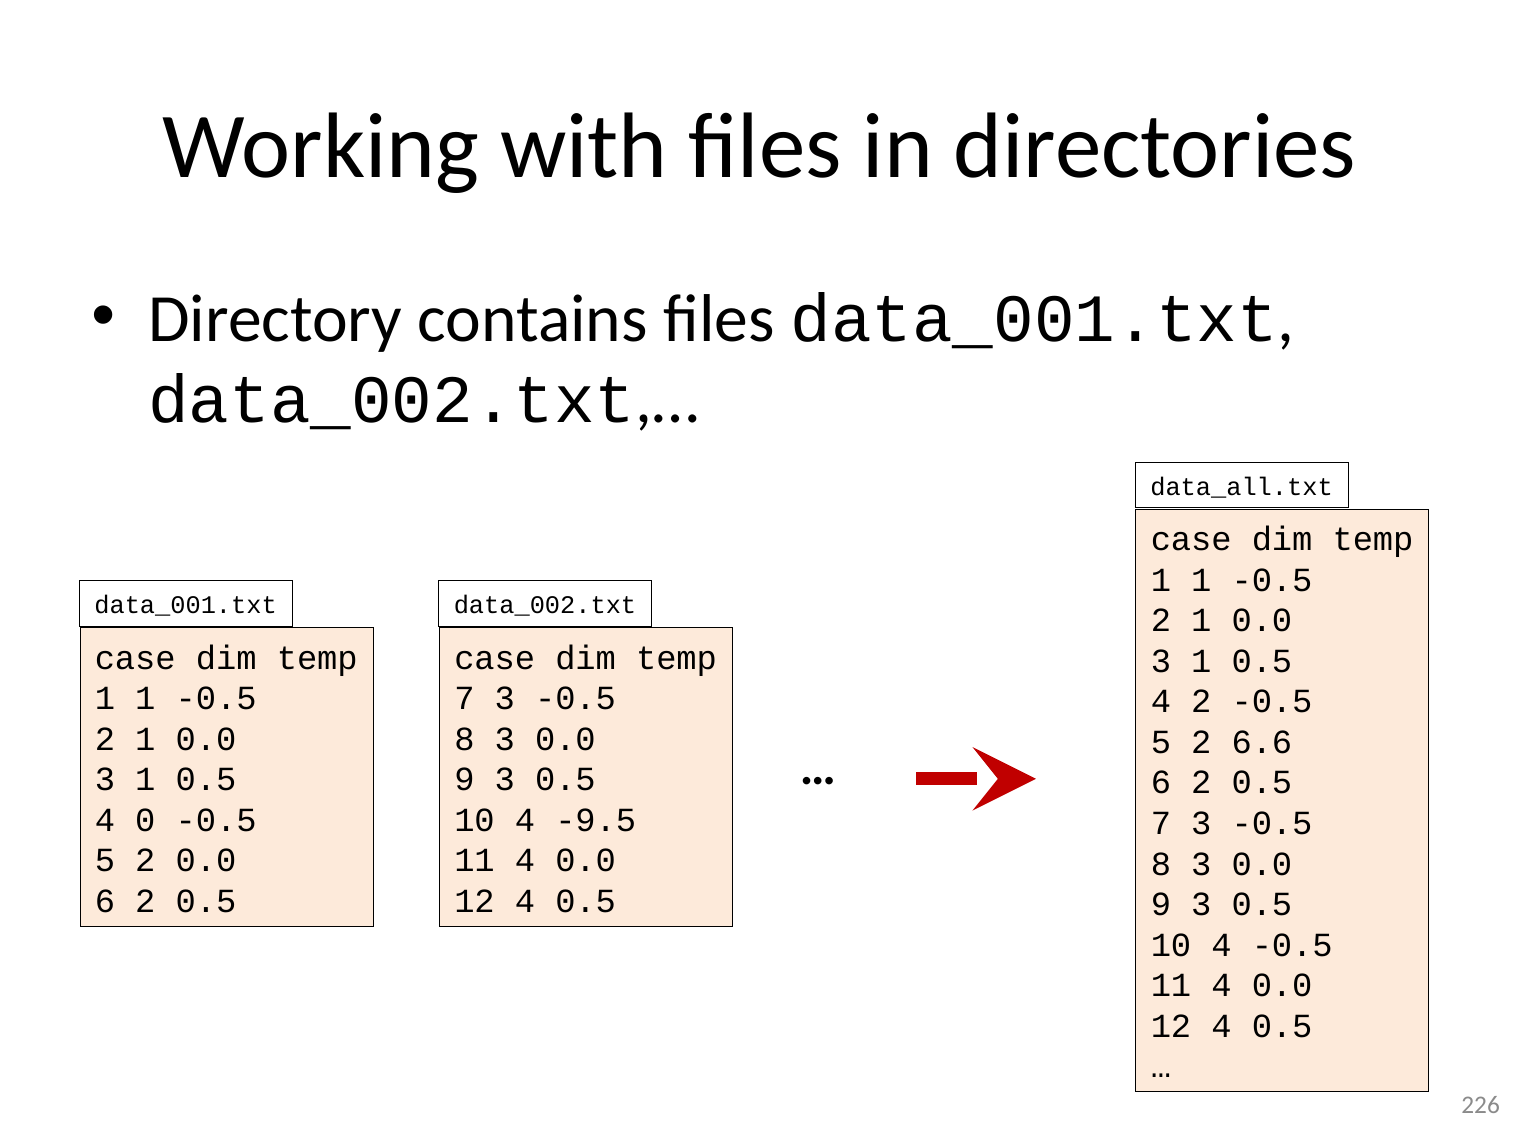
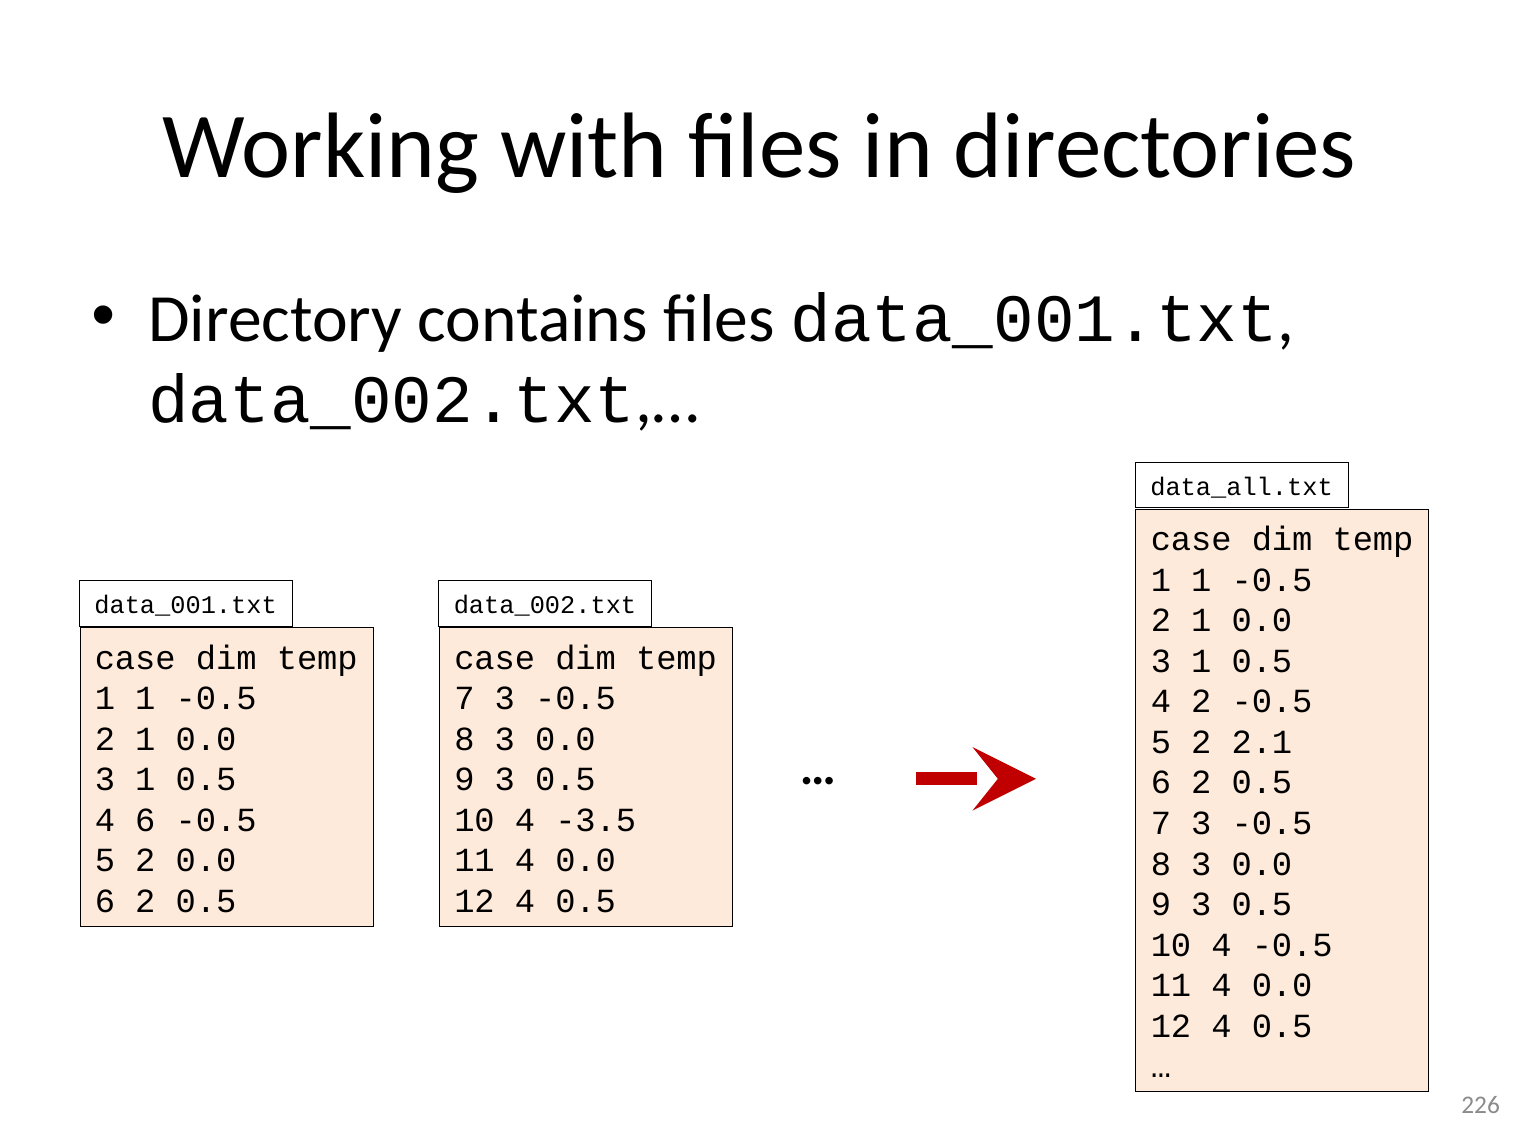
6.6: 6.6 -> 2.1
4 0: 0 -> 6
-9.5: -9.5 -> -3.5
